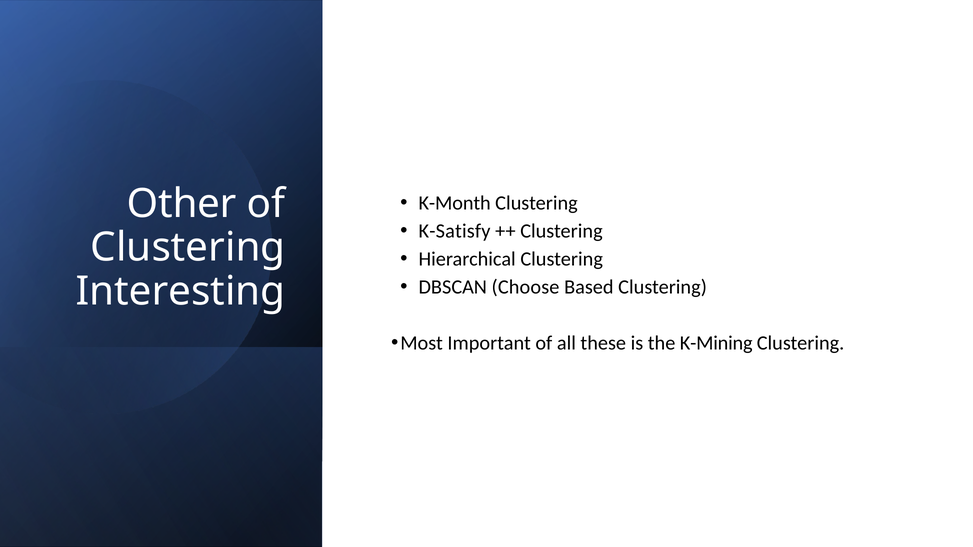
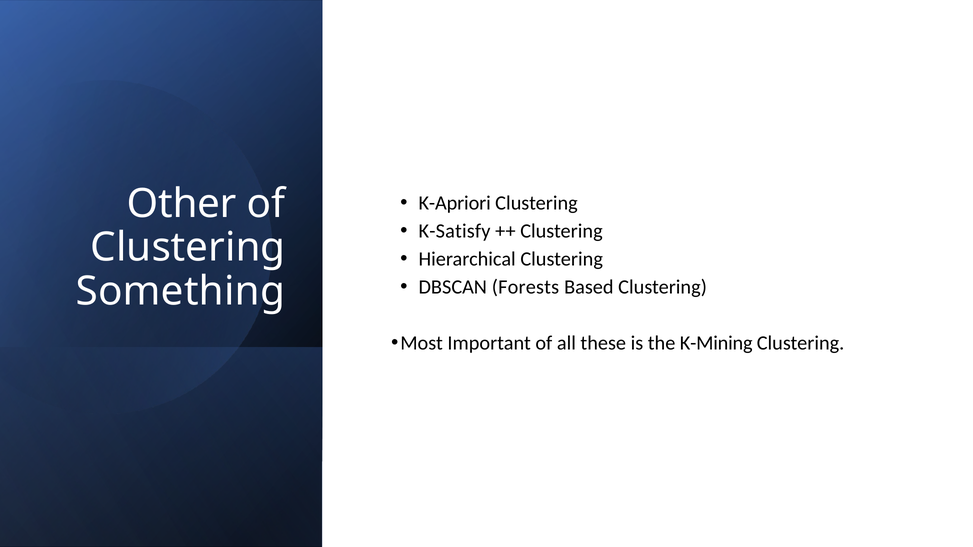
K-Month: K-Month -> K-Apriori
Choose: Choose -> Forests
Interesting: Interesting -> Something
